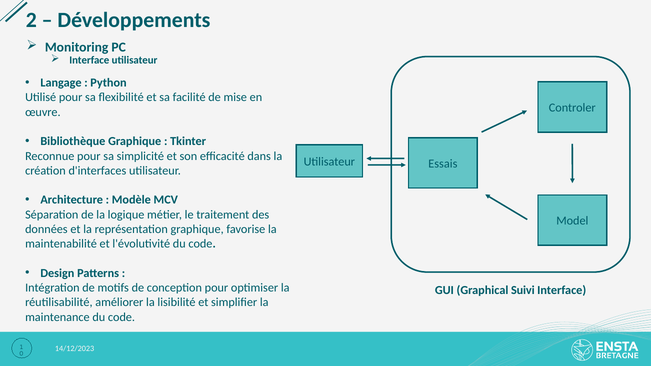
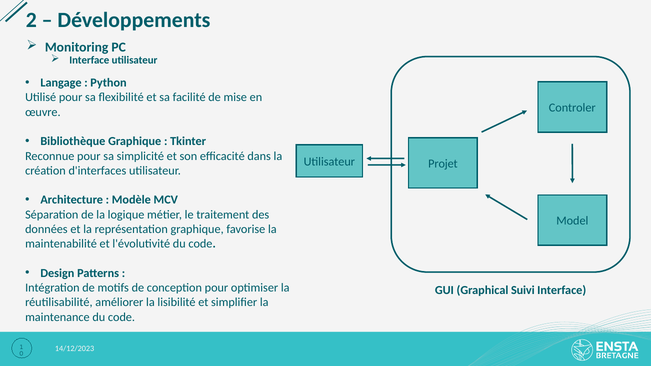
Essais: Essais -> Projet
